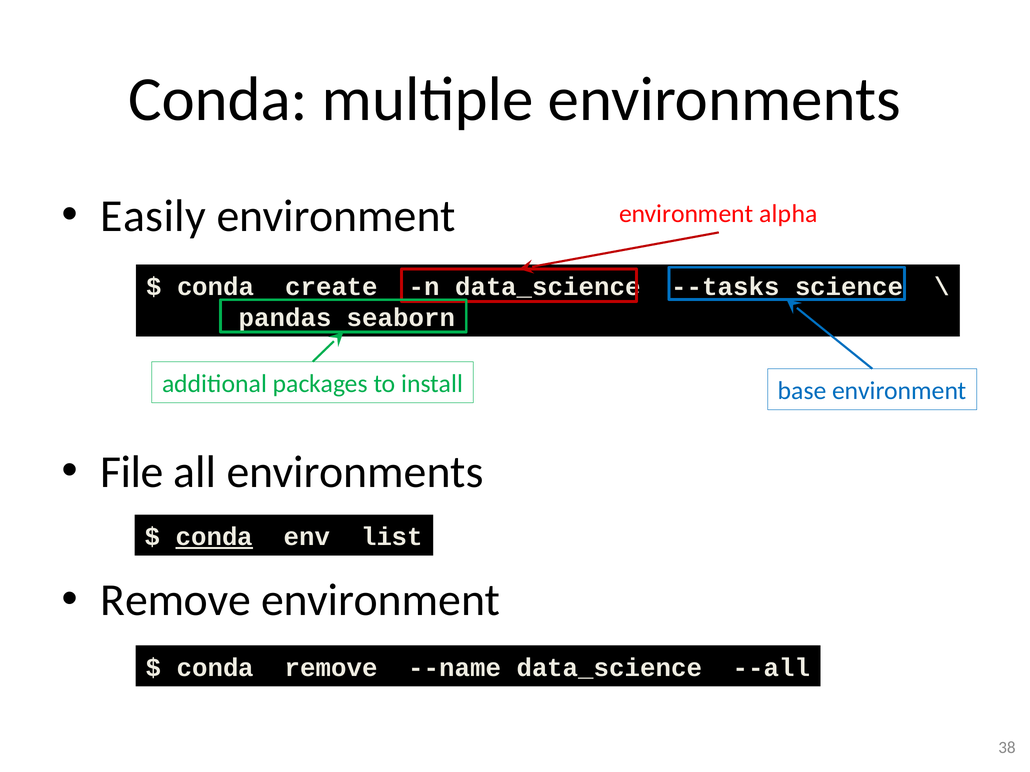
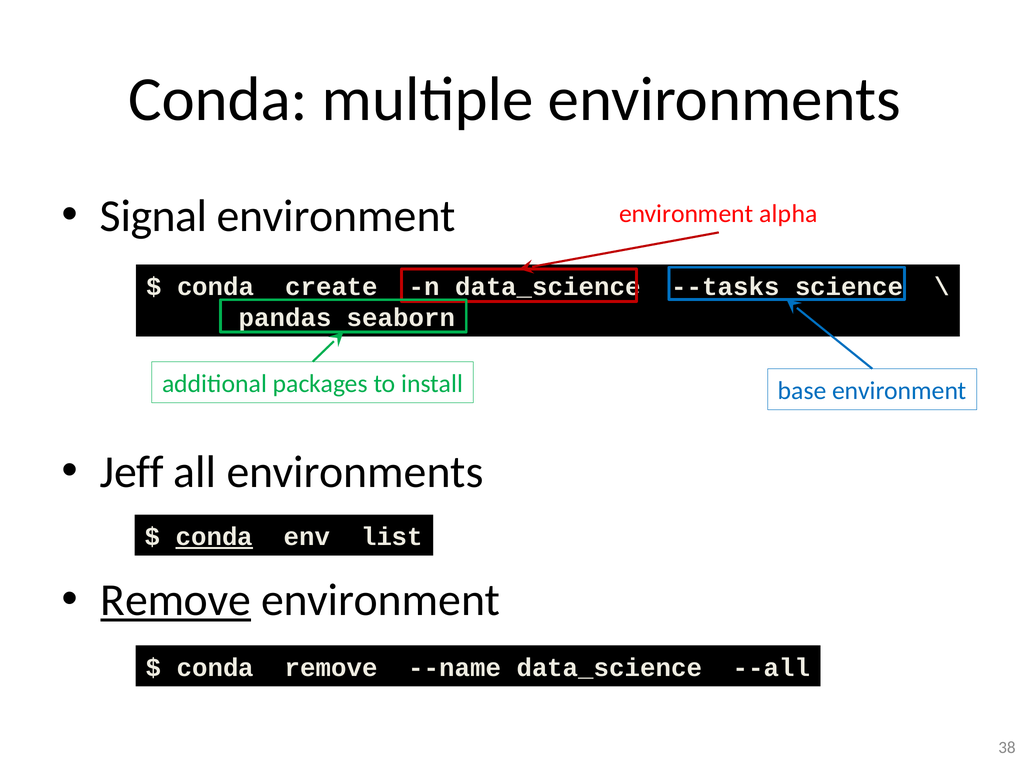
Easily: Easily -> Signal
File: File -> Jeff
Remove at (176, 601) underline: none -> present
